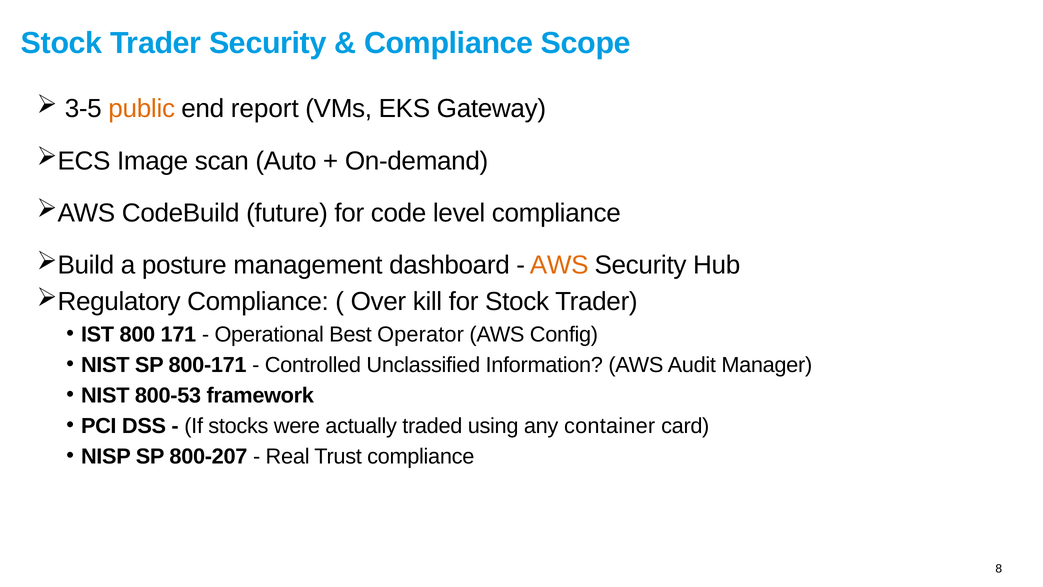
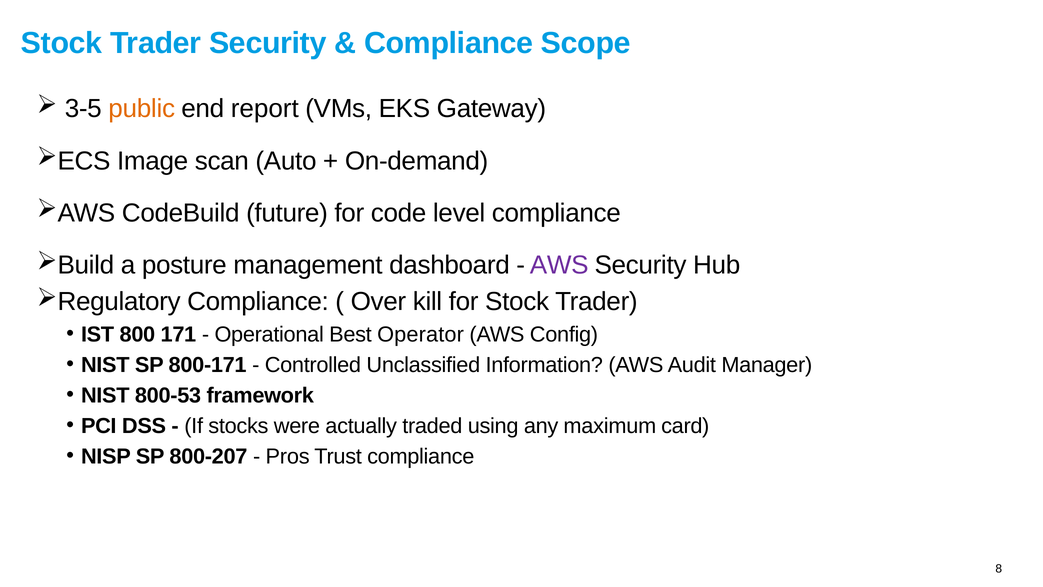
AWS at (559, 265) colour: orange -> purple
container: container -> maximum
Real: Real -> Pros
